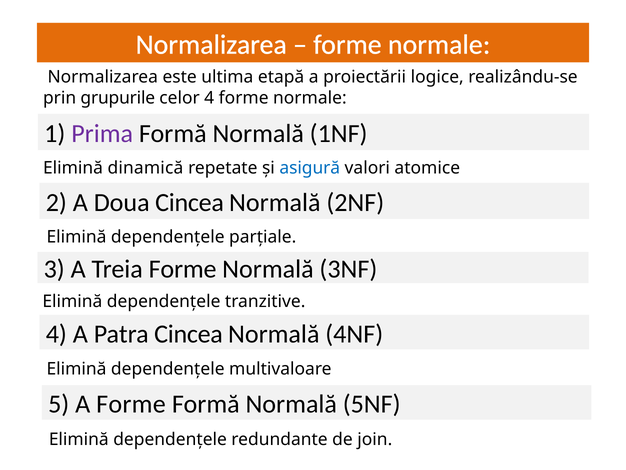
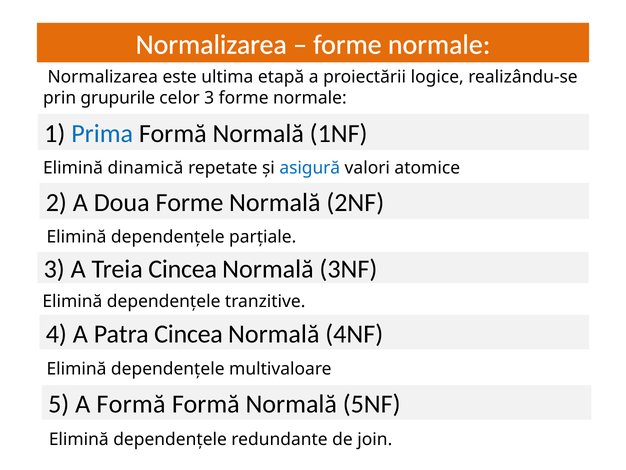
celor 4: 4 -> 3
Prima colour: purple -> blue
Doua Cincea: Cincea -> Forme
Treia Forme: Forme -> Cincea
A Forme: Forme -> Formă
